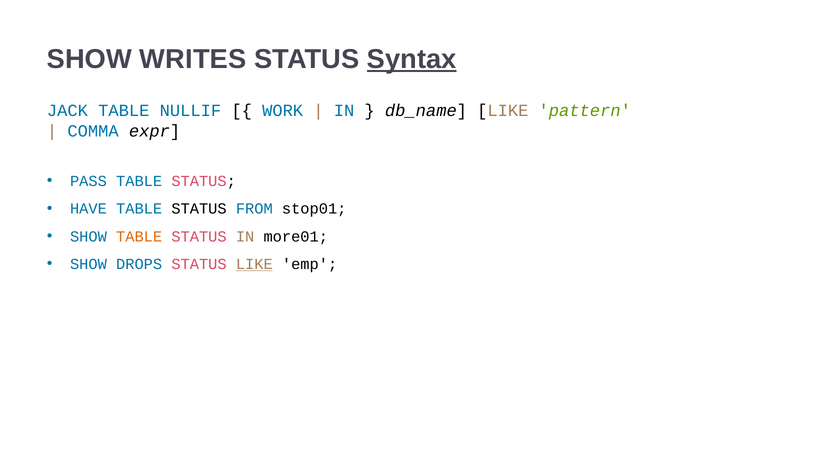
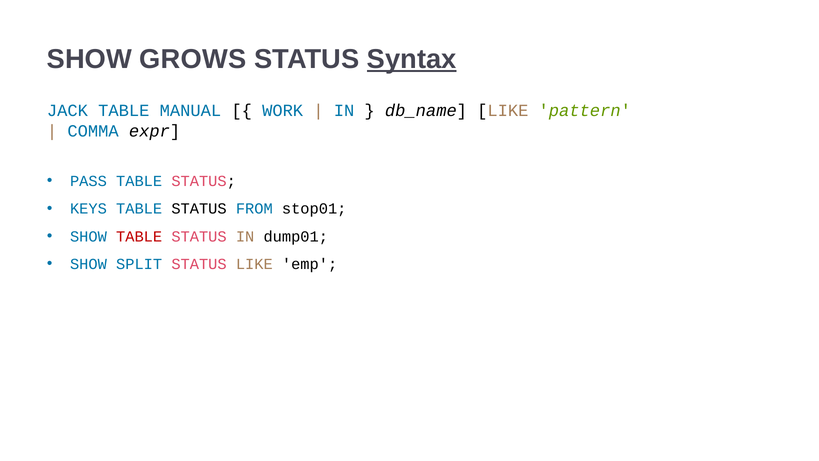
WRITES: WRITES -> GROWS
NULLIF: NULLIF -> MANUAL
HAVE: HAVE -> KEYS
TABLE at (139, 236) colour: orange -> red
more01: more01 -> dump01
DROPS: DROPS -> SPLIT
LIKE at (254, 264) underline: present -> none
